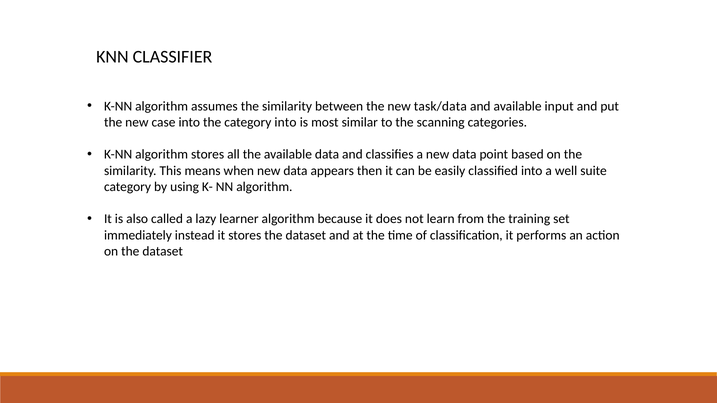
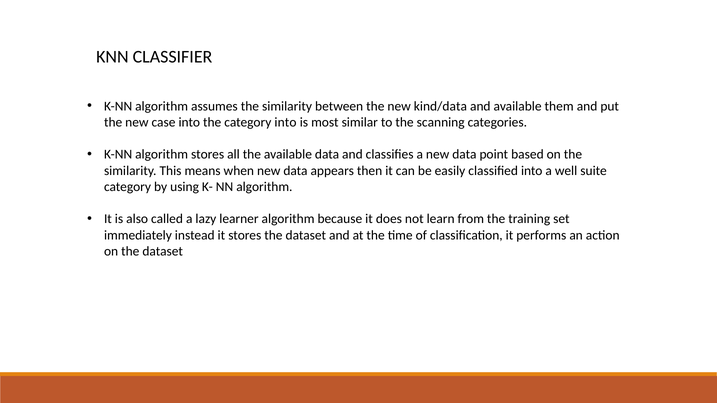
task/data: task/data -> kind/data
input: input -> them
